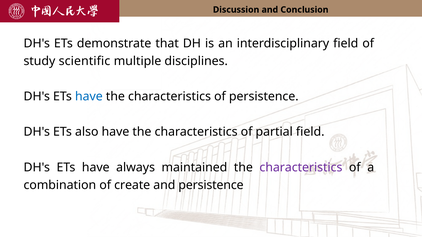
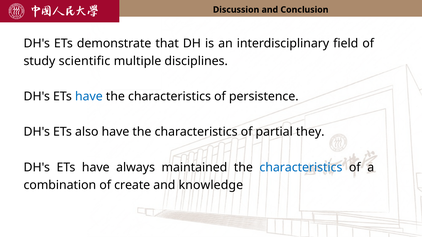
partial field: field -> they
characteristics at (301, 168) colour: purple -> blue
and persistence: persistence -> knowledge
